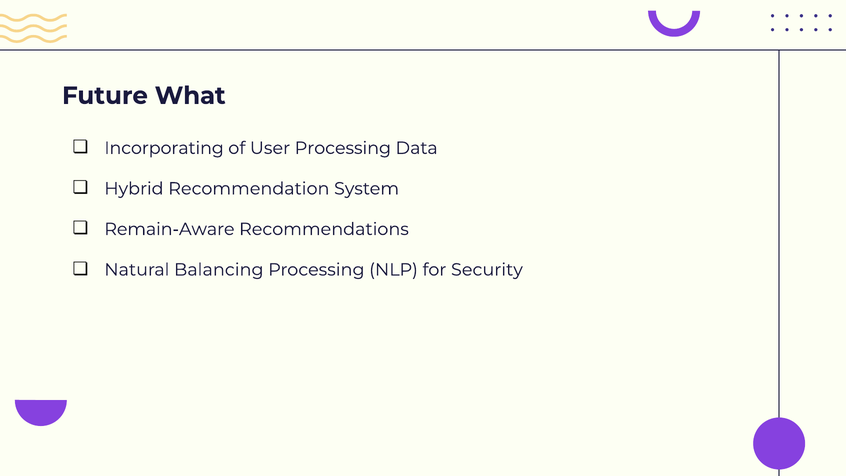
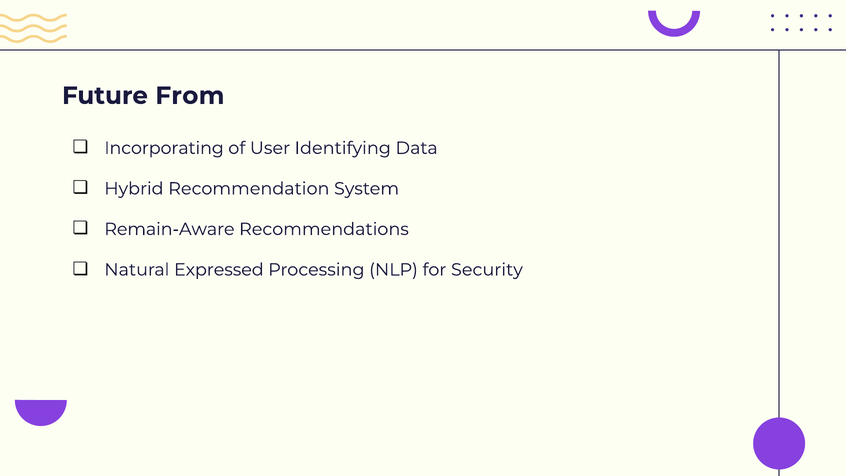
What: What -> From
User Processing: Processing -> Identifying
Balancing: Balancing -> Expressed
